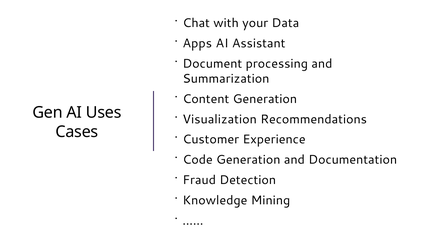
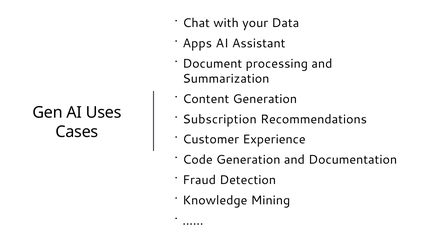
Visualization: Visualization -> Subscription
